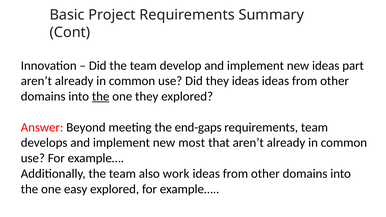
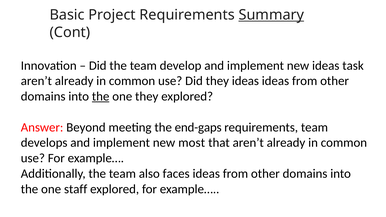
Summary underline: none -> present
part: part -> task
work: work -> faces
easy: easy -> staff
